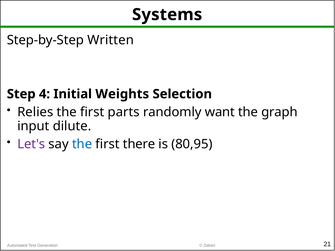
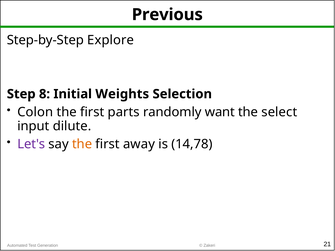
Systems: Systems -> Previous
Written: Written -> Explore
4: 4 -> 8
Relies: Relies -> Colon
graph: graph -> select
the at (82, 144) colour: blue -> orange
there: there -> away
80,95: 80,95 -> 14,78
